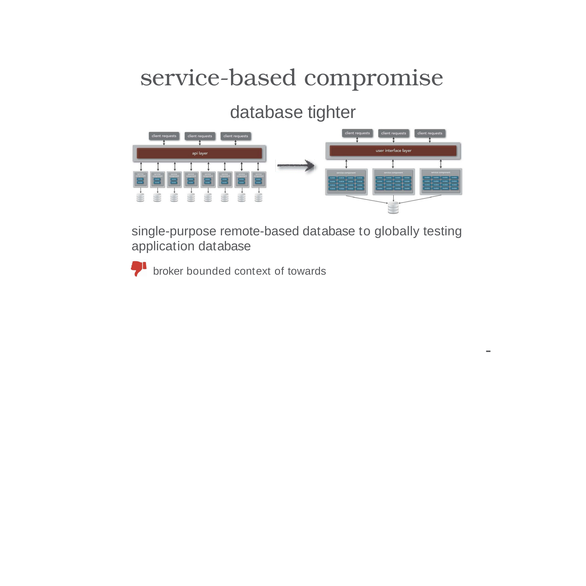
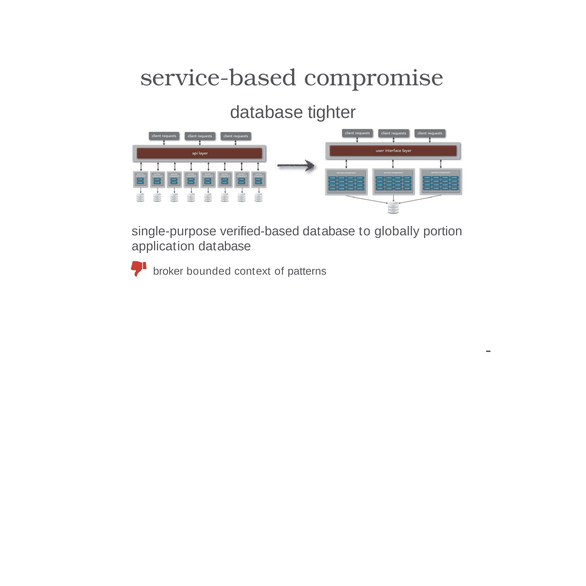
remote-based: remote-based -> verified-based
testing: testing -> portion
towards: towards -> patterns
